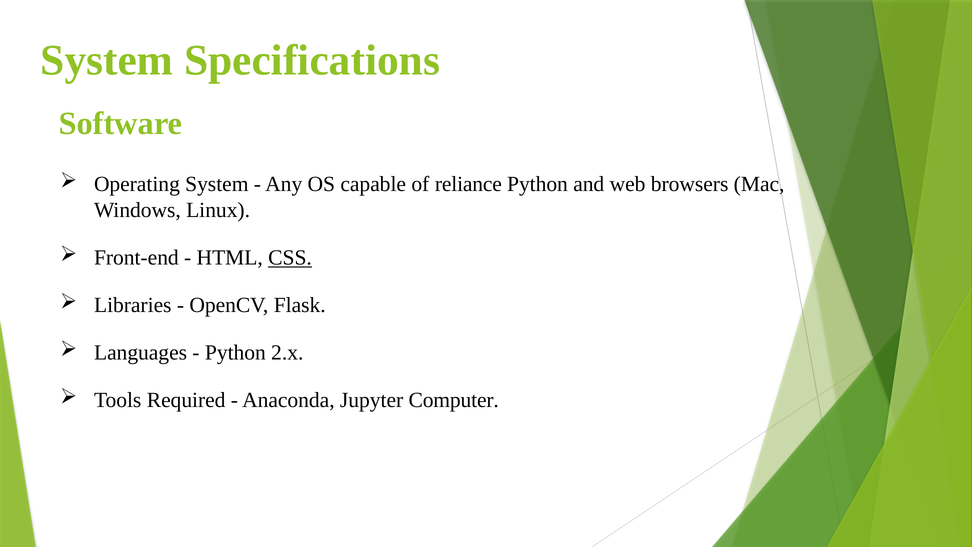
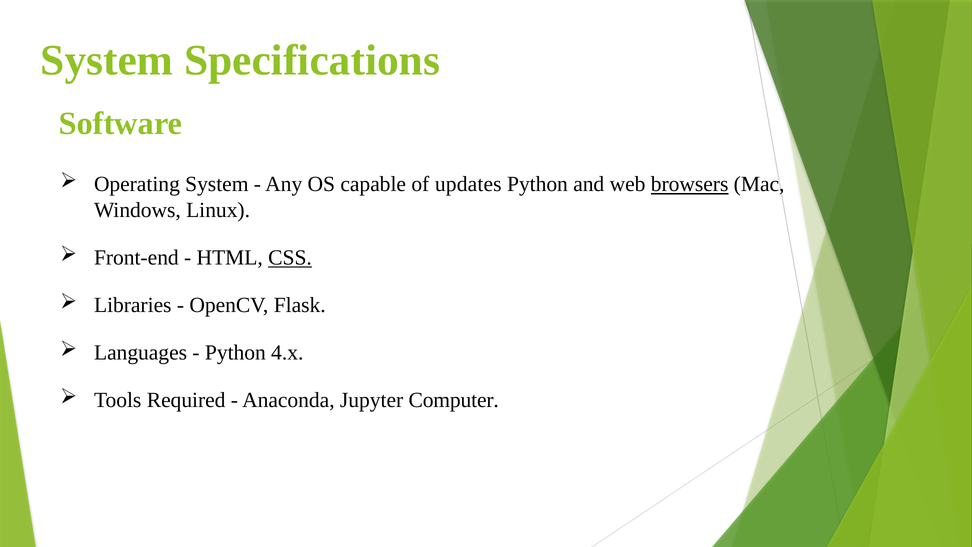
reliance: reliance -> updates
browsers underline: none -> present
2.x: 2.x -> 4.x
